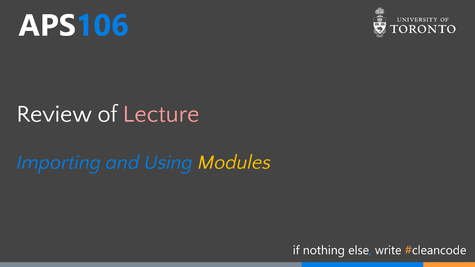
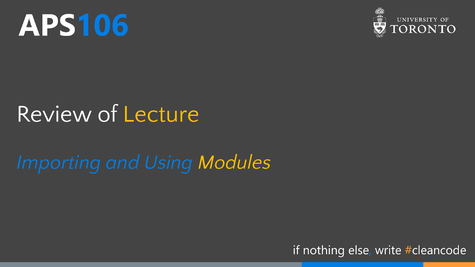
Lecture colour: pink -> yellow
